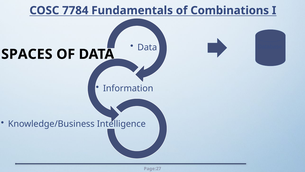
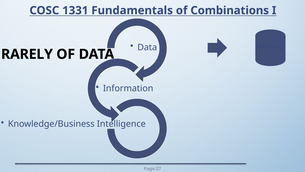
7784: 7784 -> 1331
SPACES: SPACES -> RARELY
